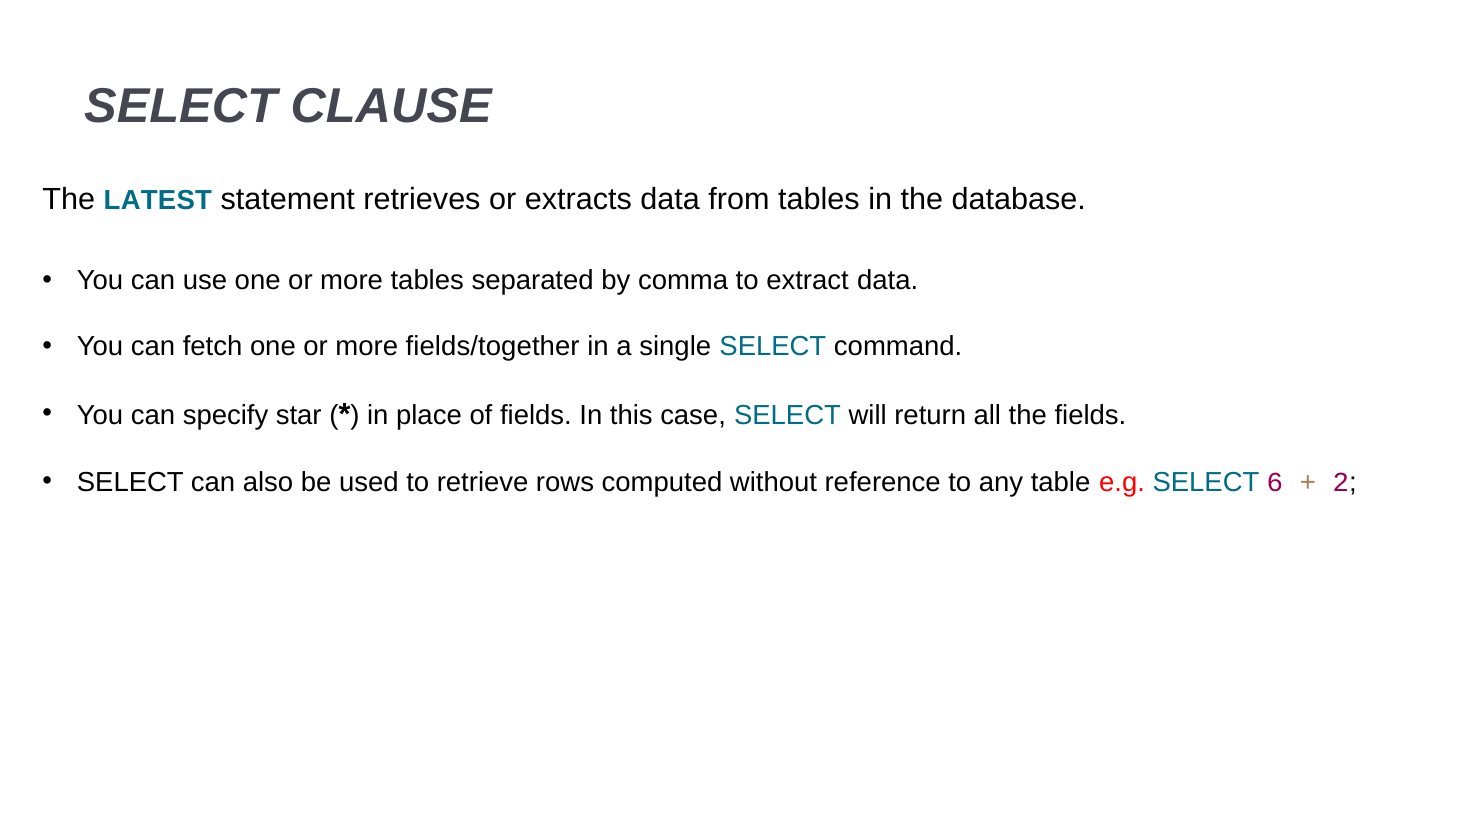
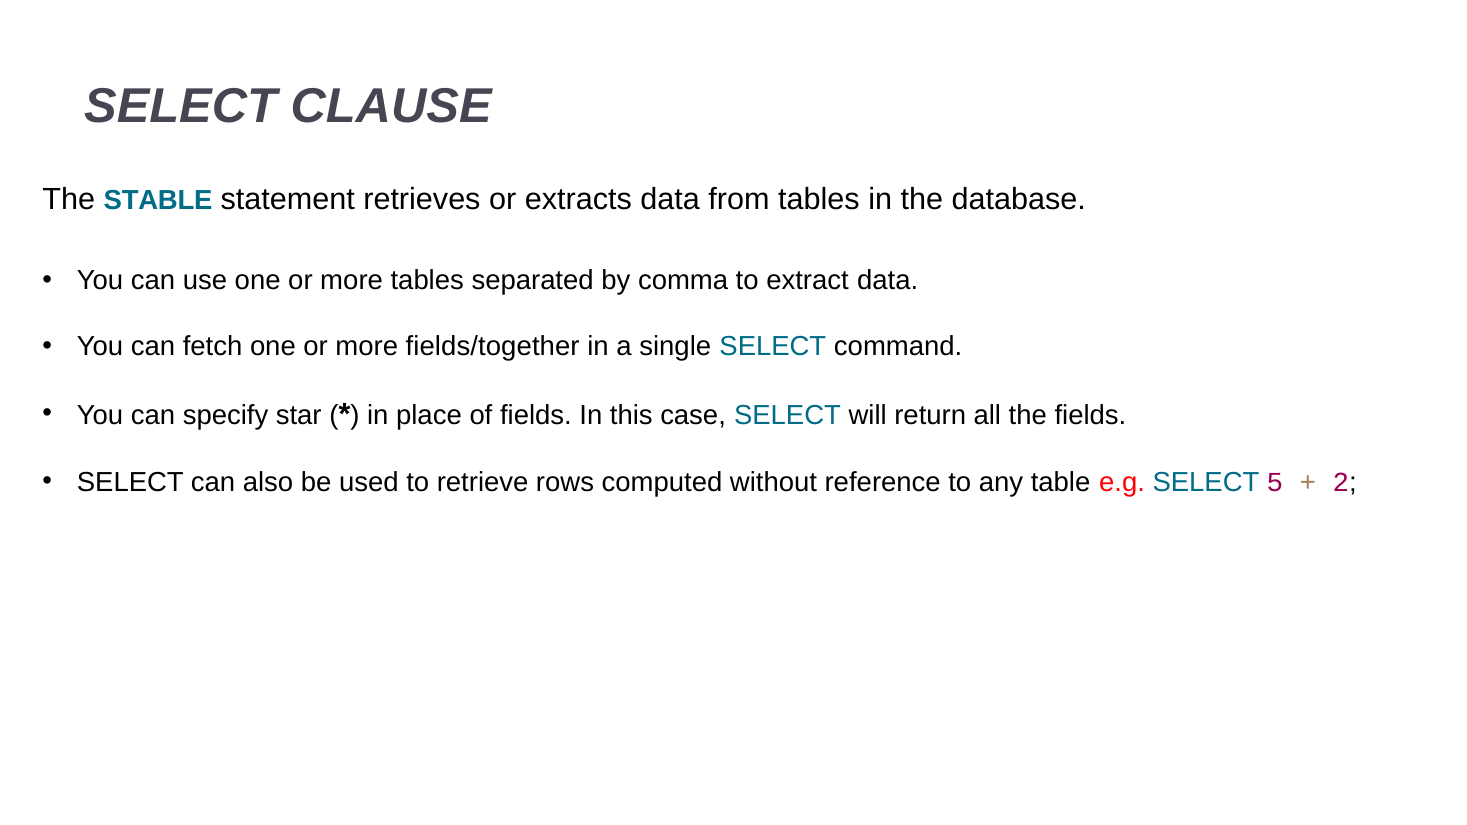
LATEST: LATEST -> STABLE
6: 6 -> 5
